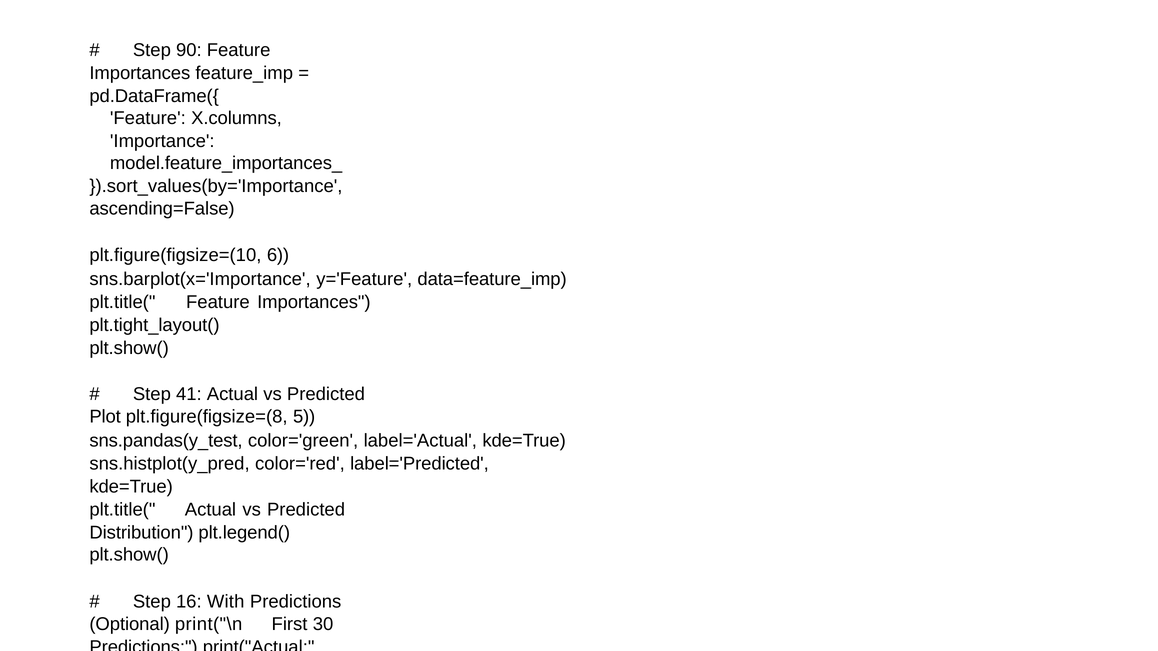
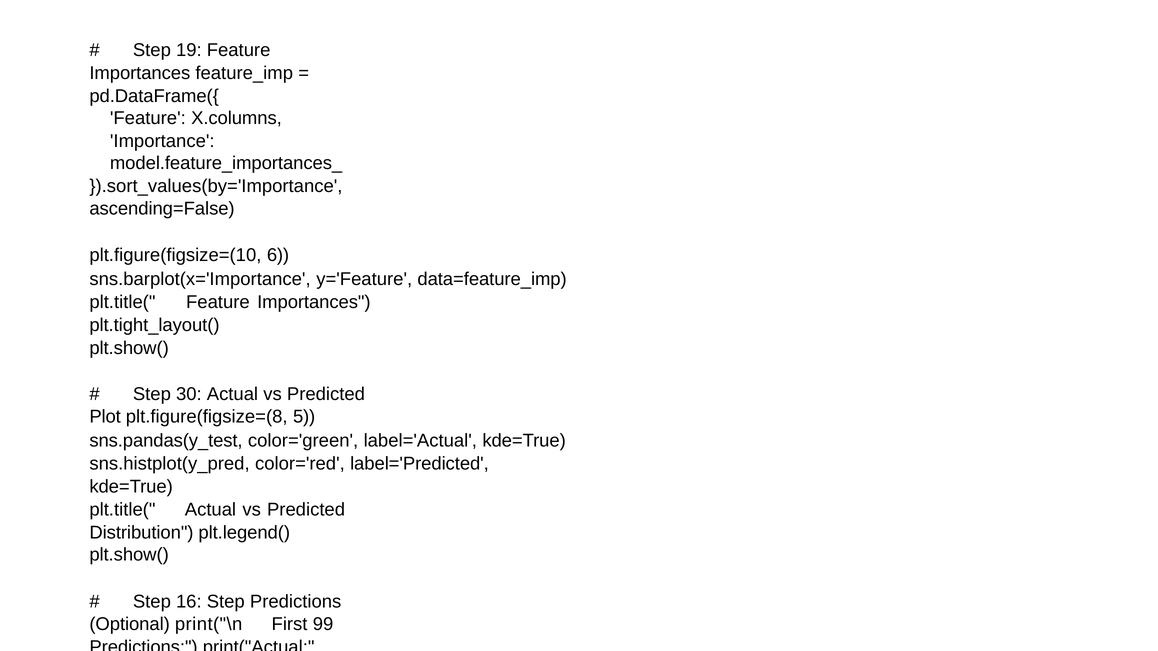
90: 90 -> 19
41: 41 -> 30
16 With: With -> Step
30: 30 -> 99
